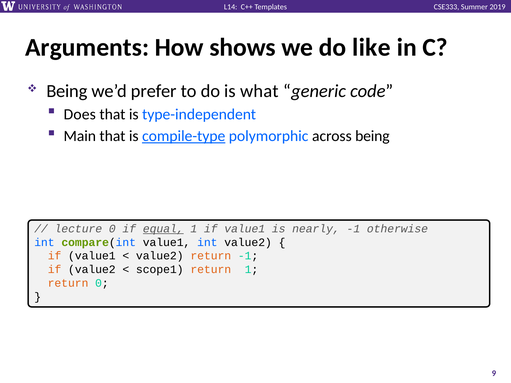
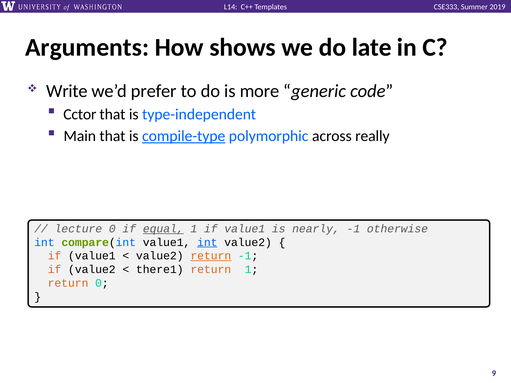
like: like -> late
Being at (67, 91): Being -> Write
what: what -> more
Does: Does -> Cctor
across being: being -> really
int at (207, 242) underline: none -> present
return at (211, 256) underline: none -> present
scope1: scope1 -> there1
